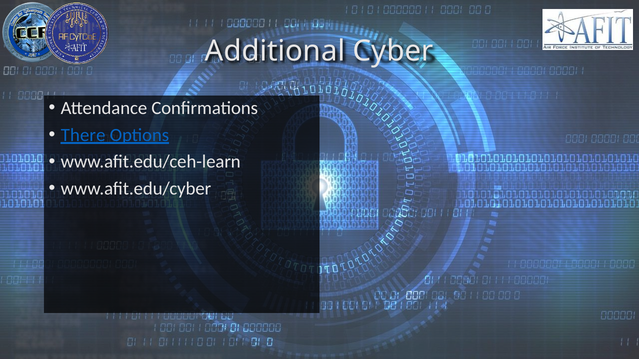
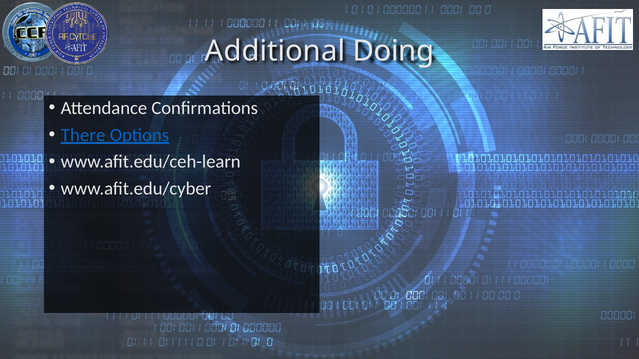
Cyber: Cyber -> Doing
